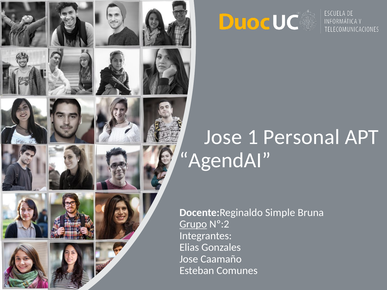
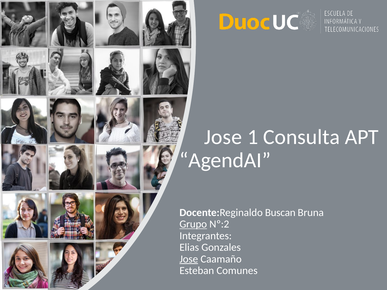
Personal: Personal -> Consulta
Simple: Simple -> Buscan
Jose at (189, 259) underline: none -> present
